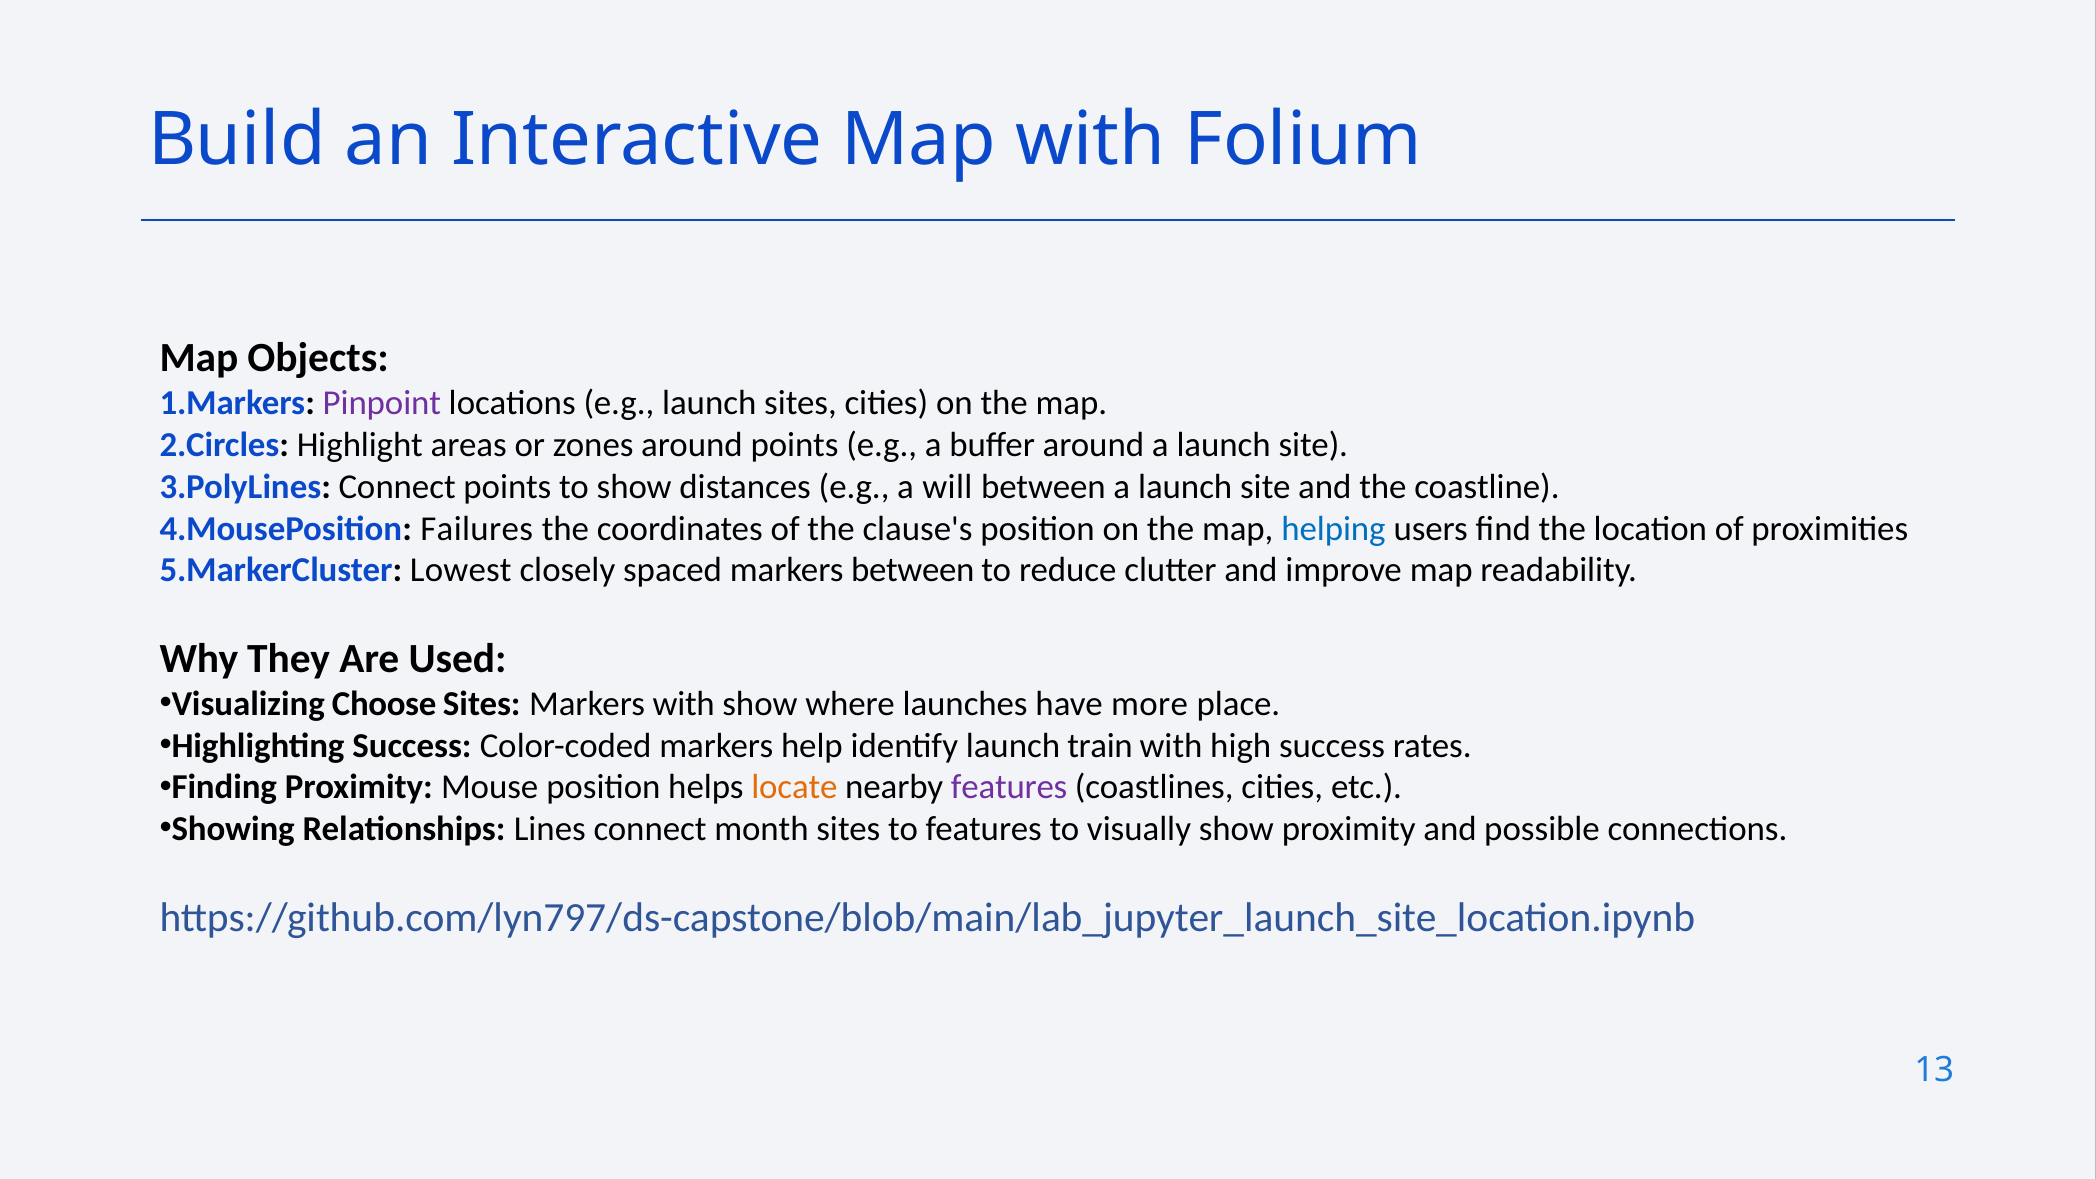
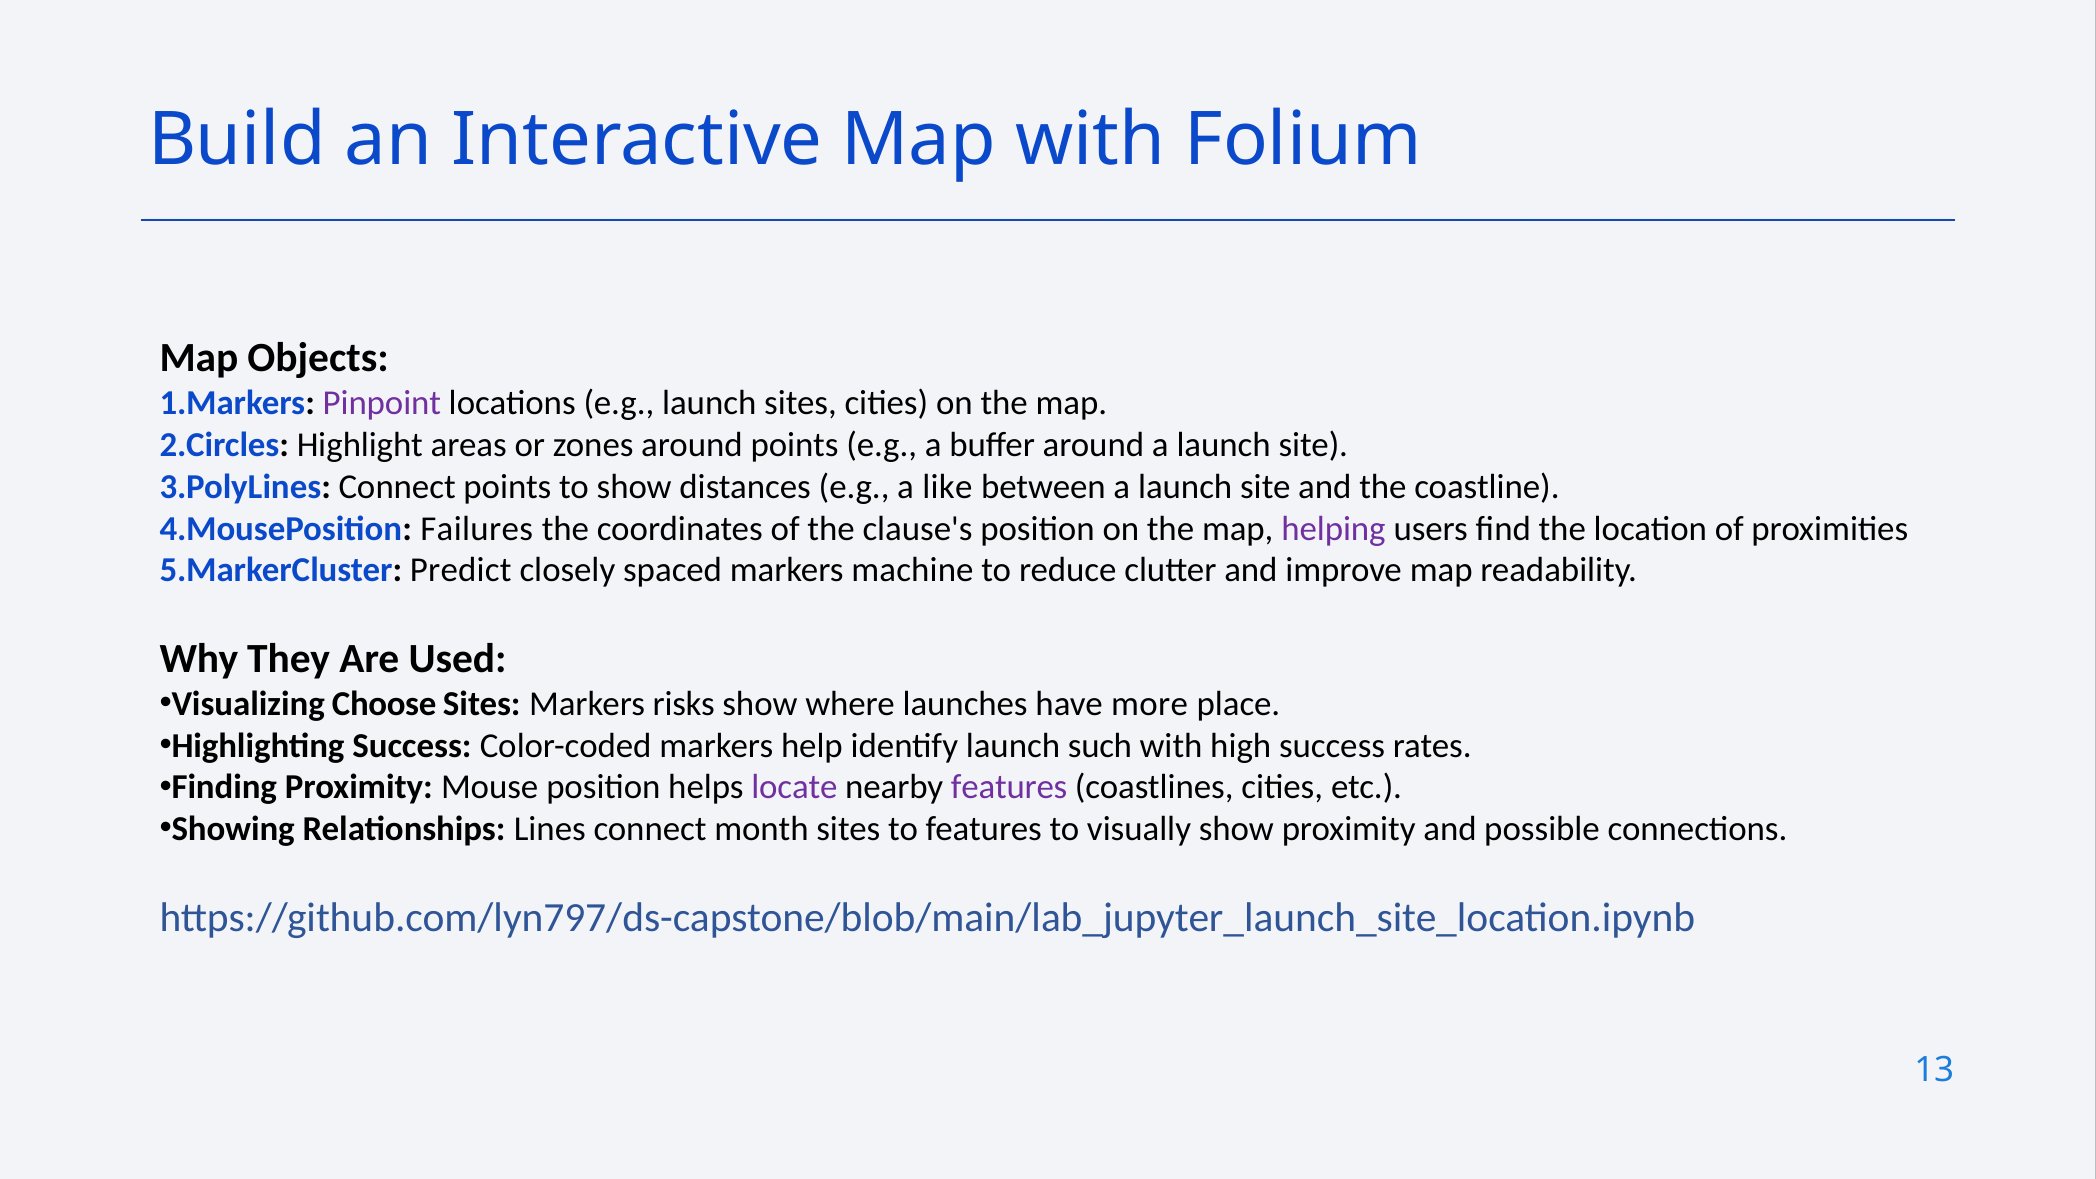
will: will -> like
helping colour: blue -> purple
Lowest: Lowest -> Predict
markers between: between -> machine
Markers with: with -> risks
train: train -> such
locate colour: orange -> purple
